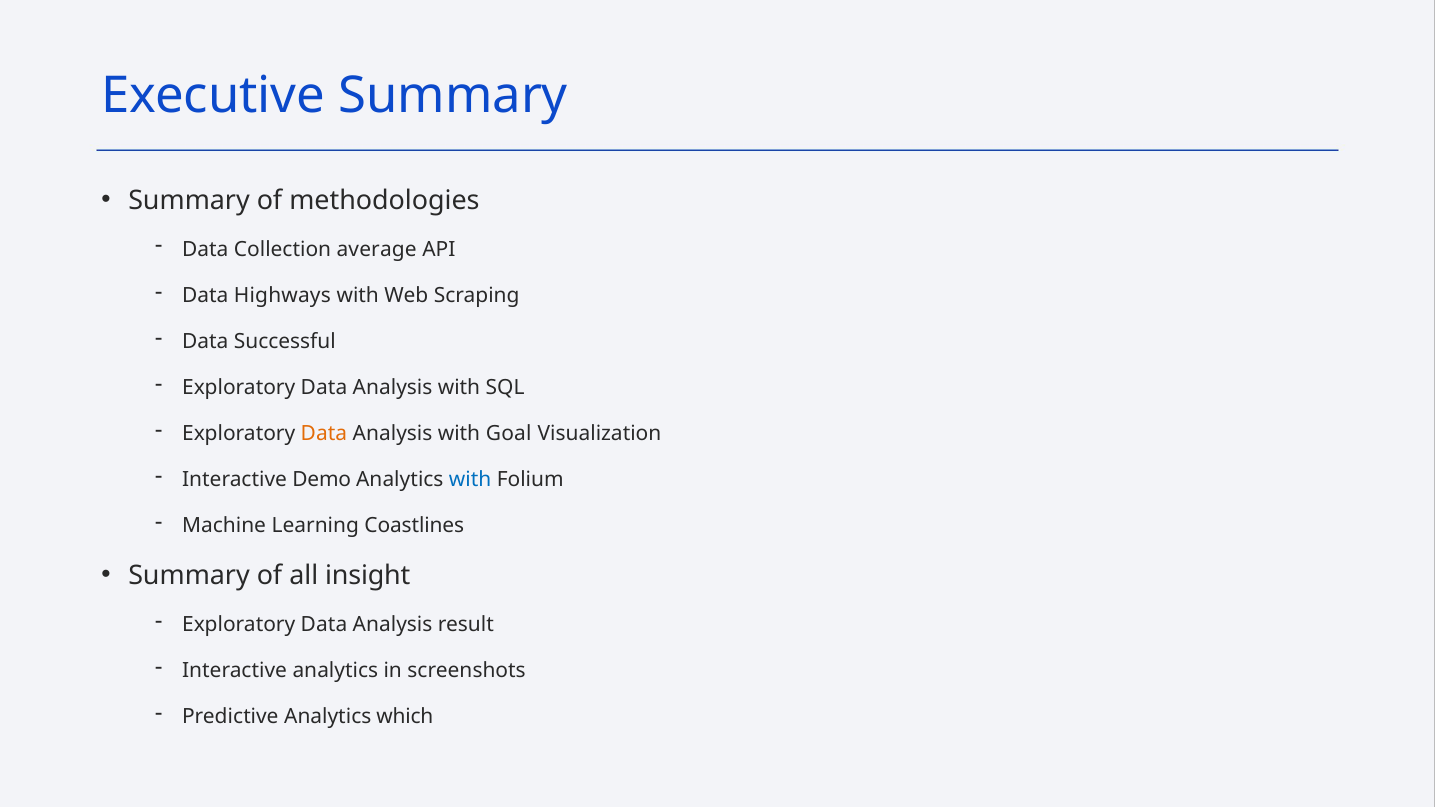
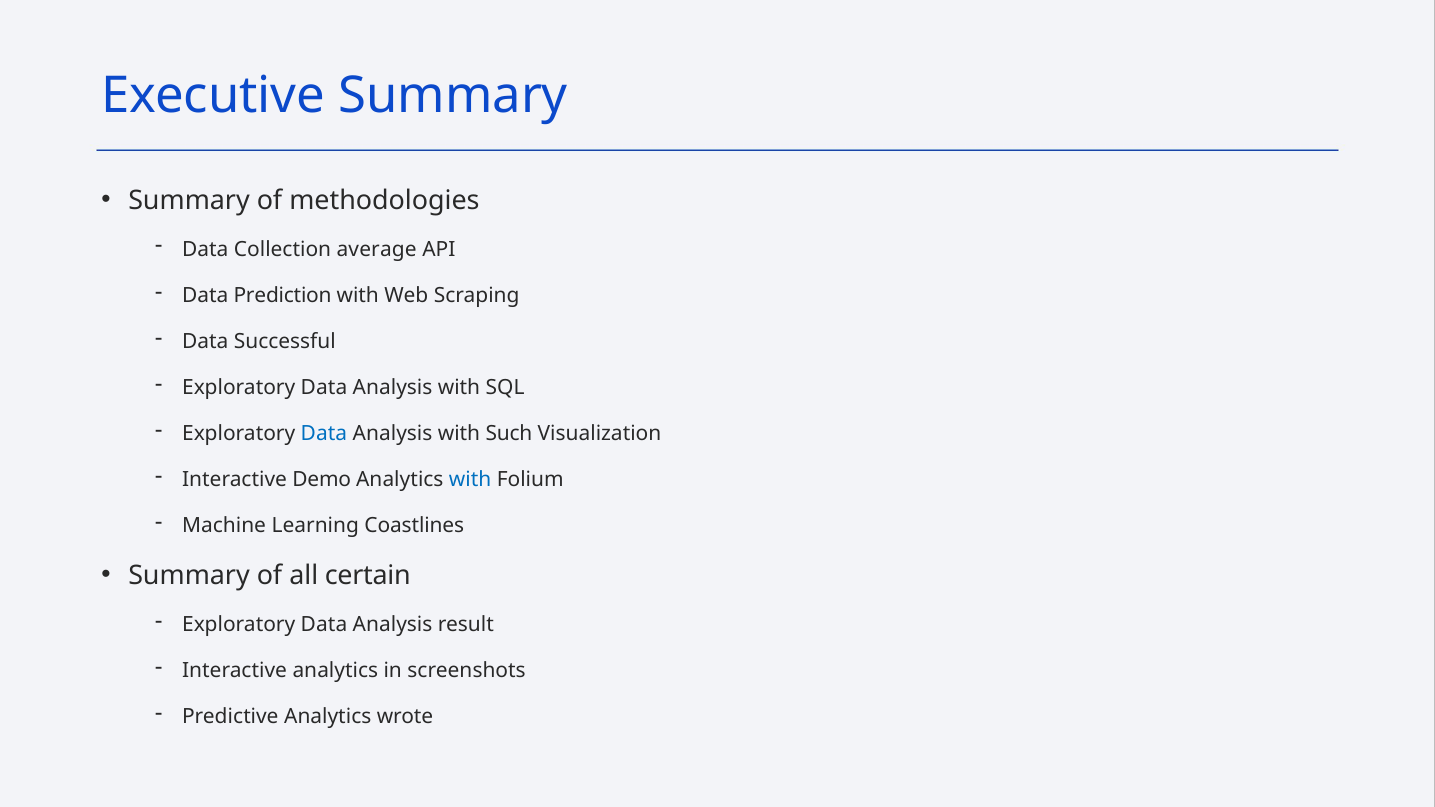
Highways: Highways -> Prediction
Data at (324, 434) colour: orange -> blue
Goal: Goal -> Such
insight: insight -> certain
which: which -> wrote
